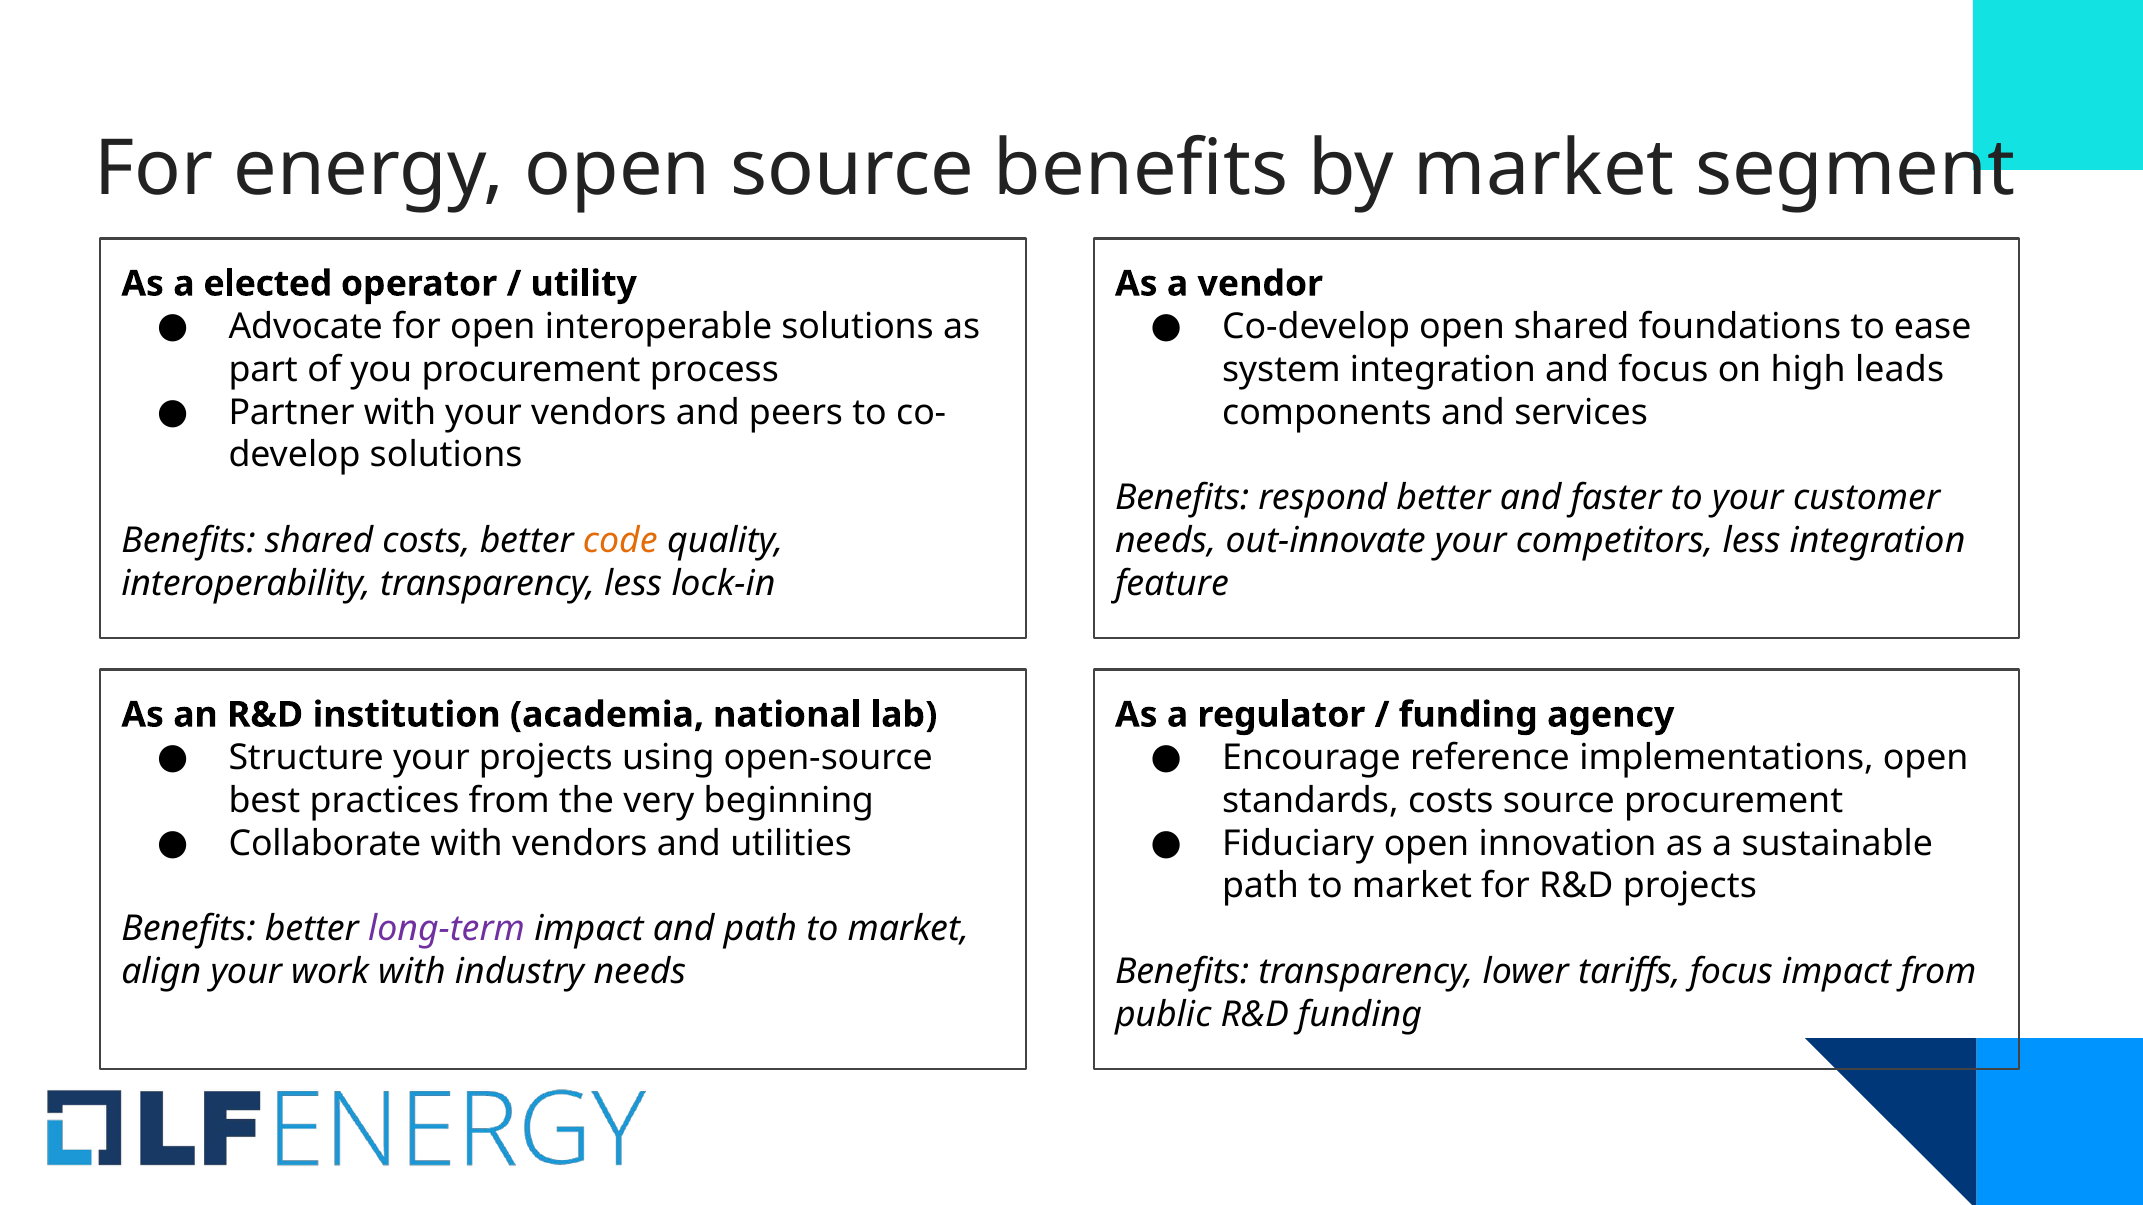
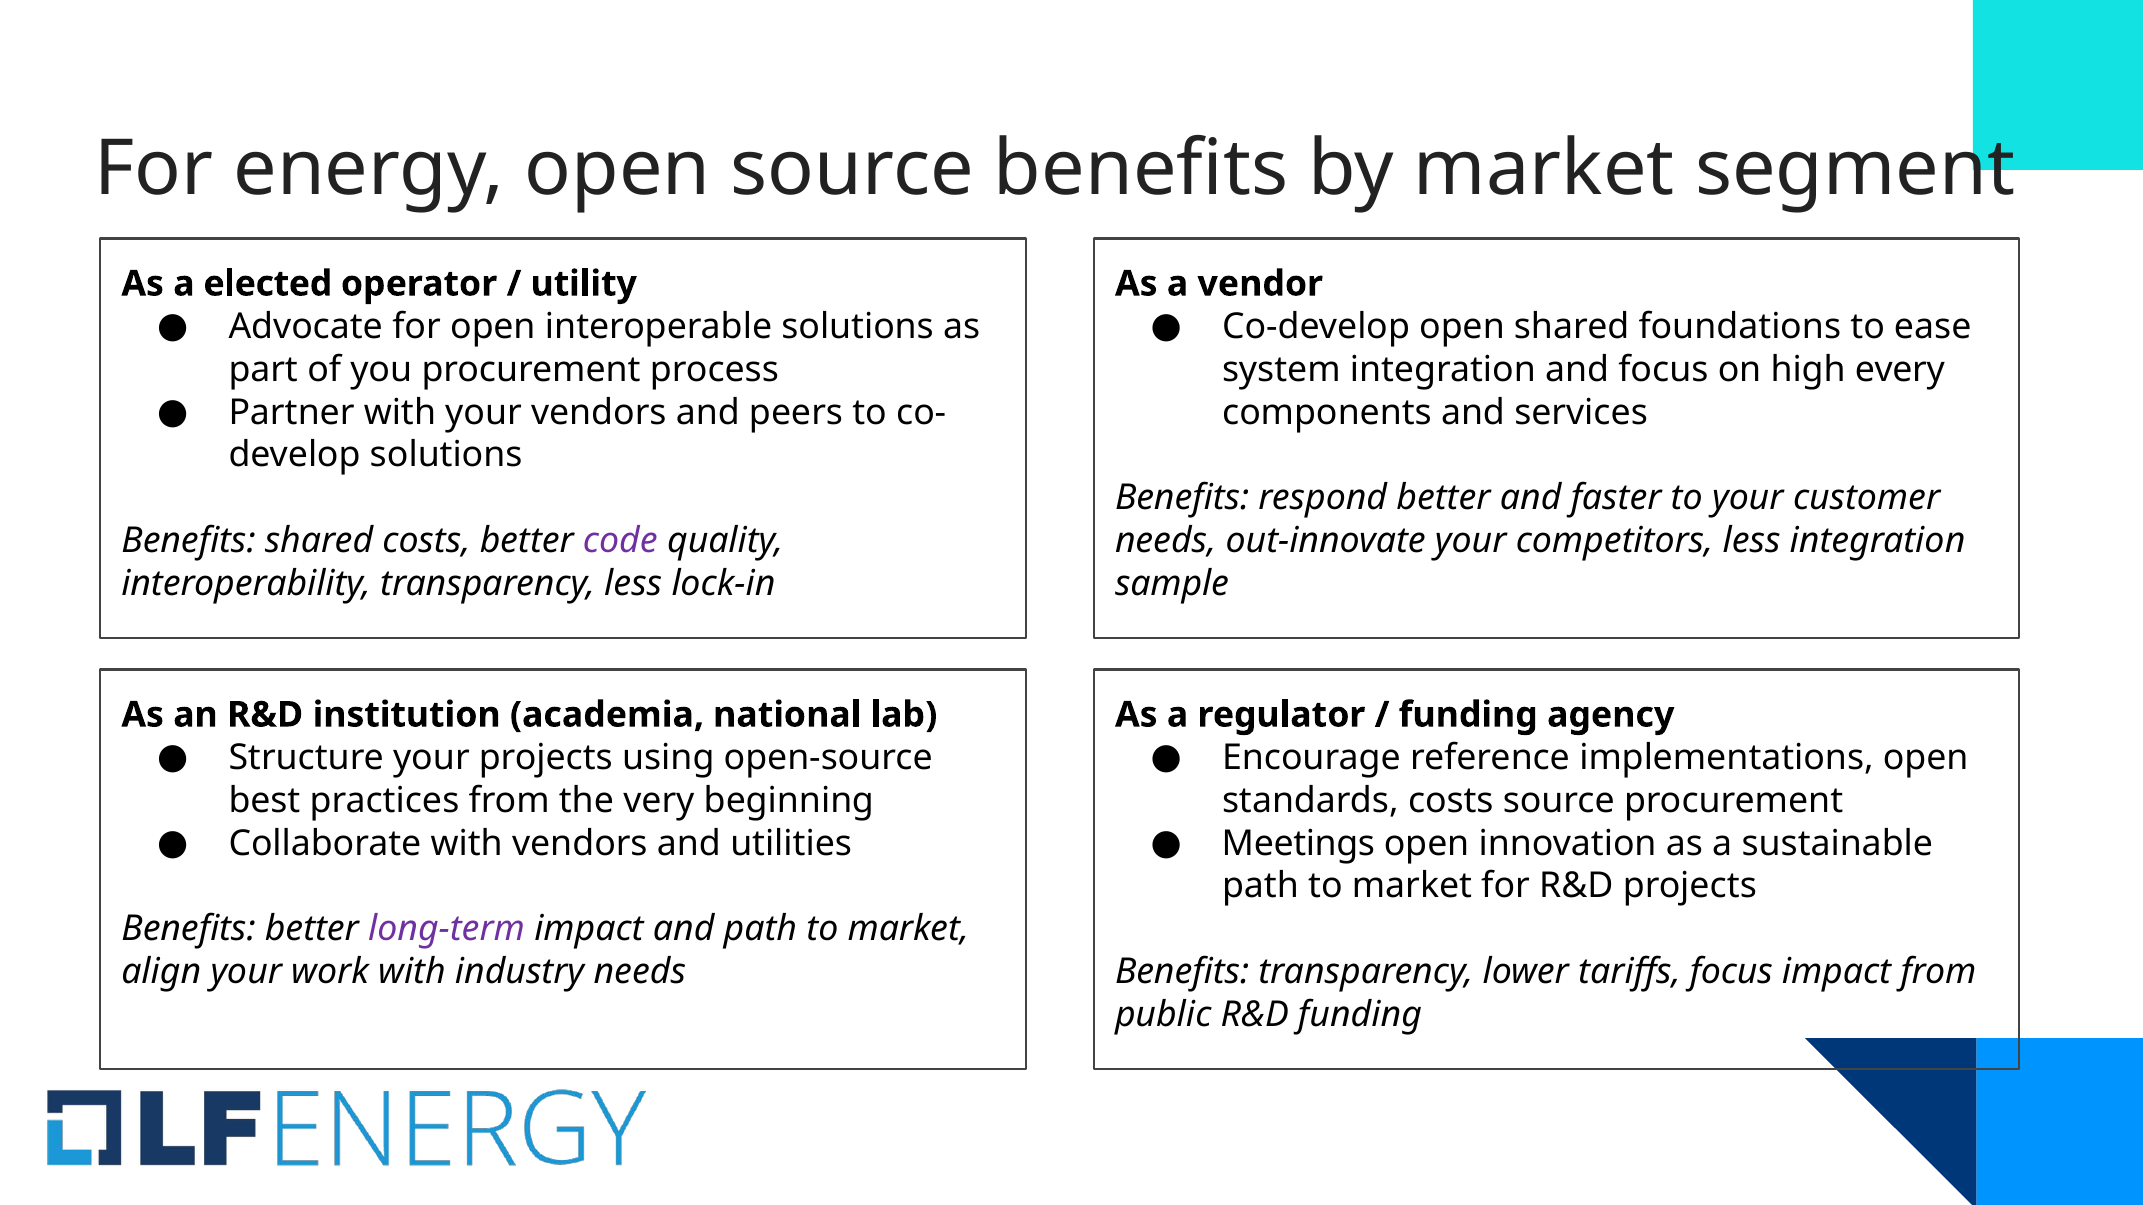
leads: leads -> every
code colour: orange -> purple
feature: feature -> sample
Fiduciary: Fiduciary -> Meetings
